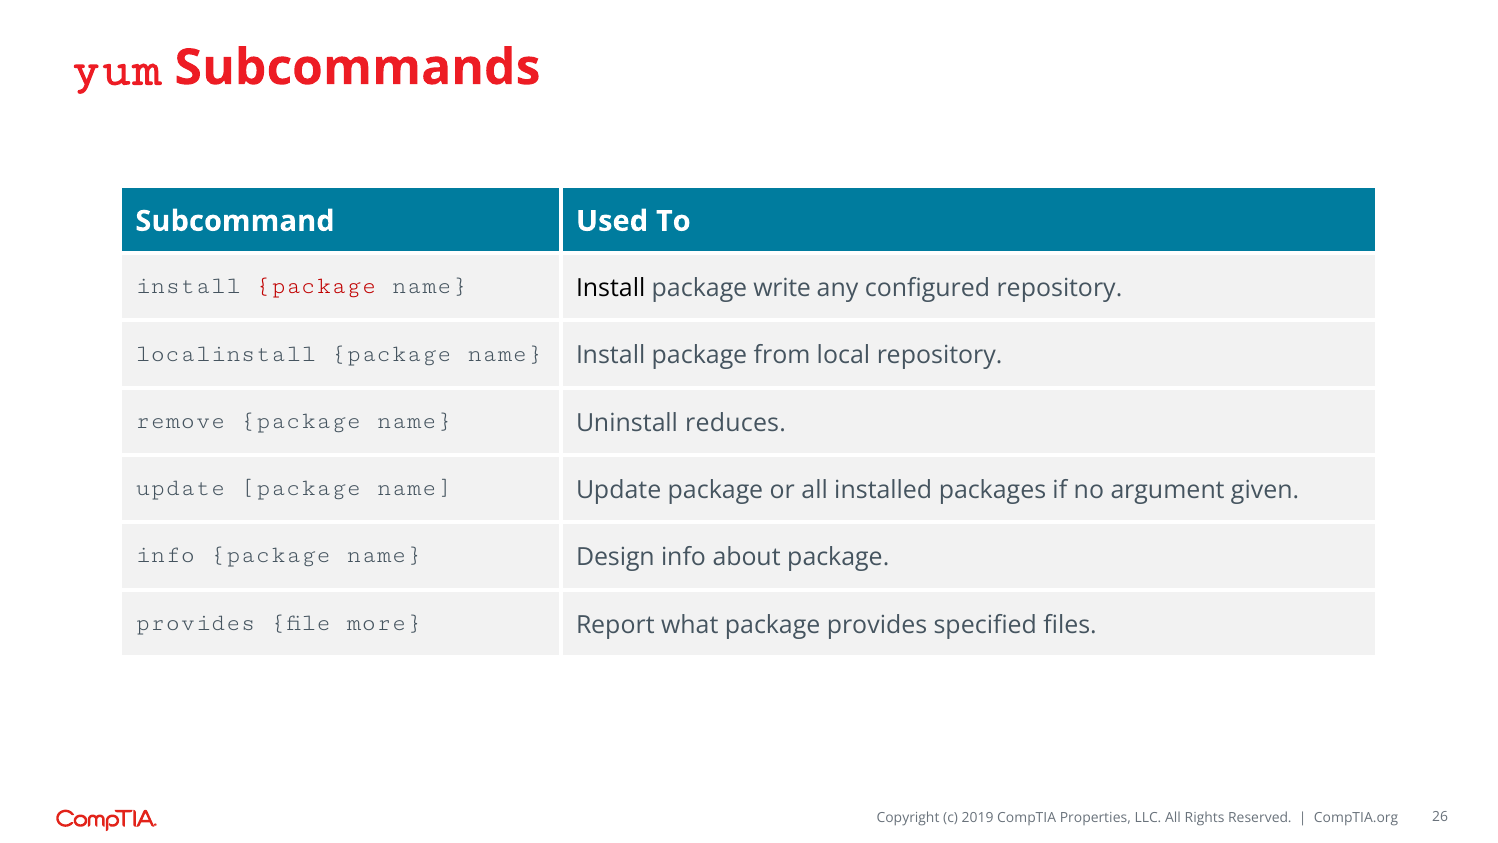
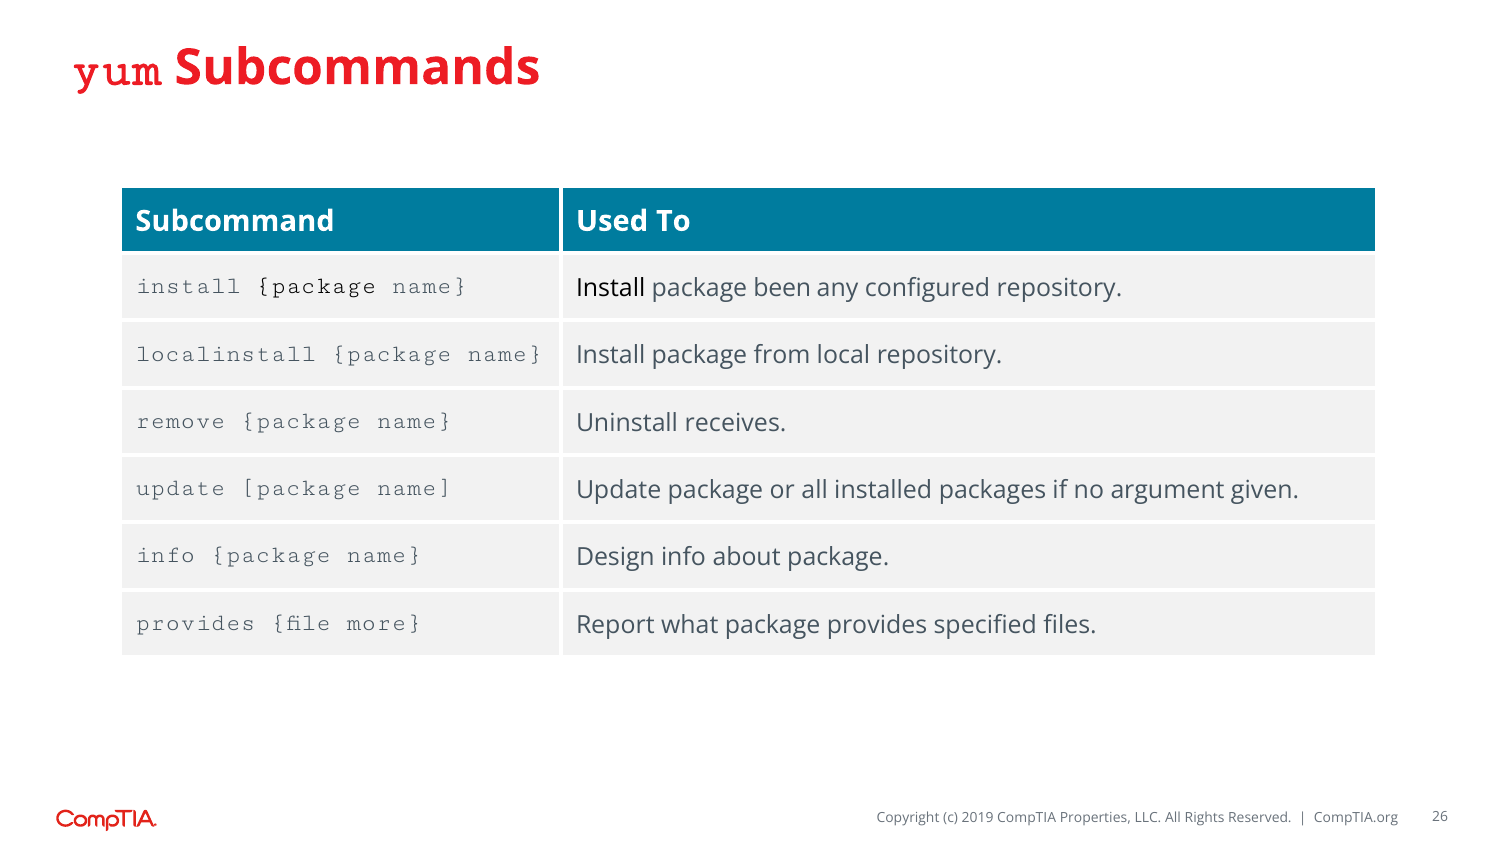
package at (316, 285) colour: red -> black
write: write -> been
reduces: reduces -> receives
